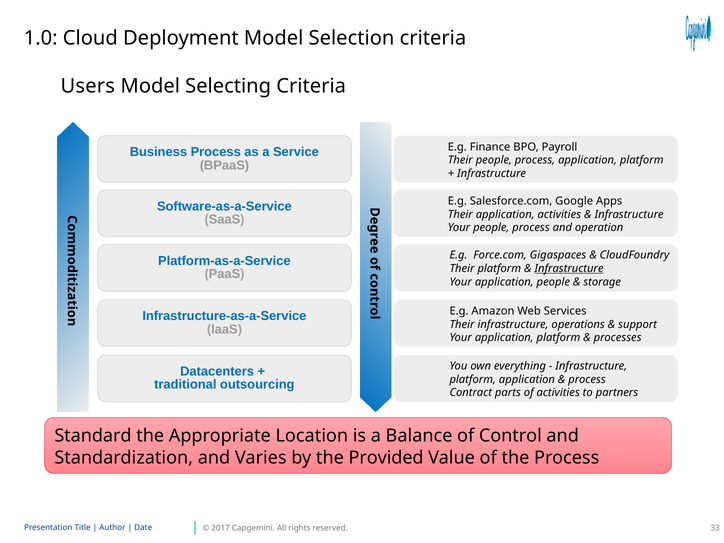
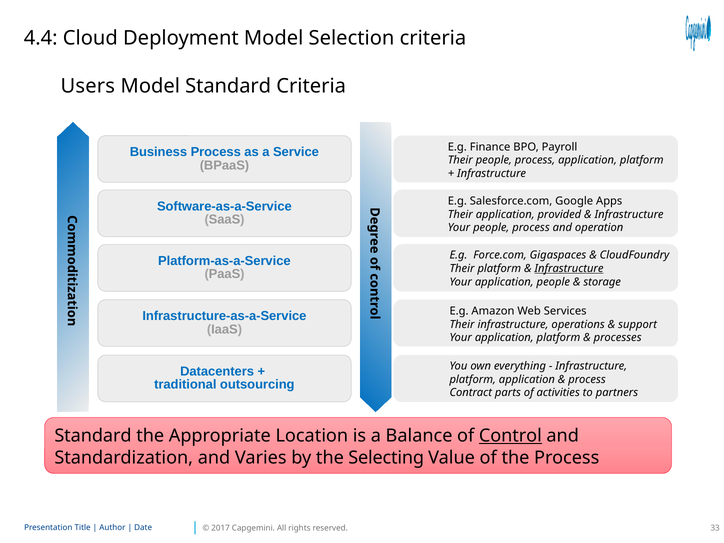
1.0: 1.0 -> 4.4
Model Selecting: Selecting -> Standard
activities at (559, 214): activities -> provided
Control underline: none -> present
Provided: Provided -> Selecting
